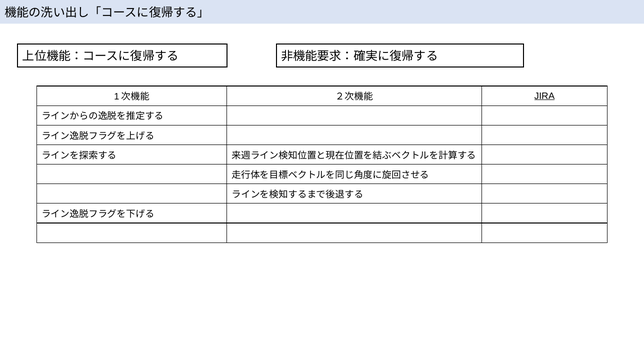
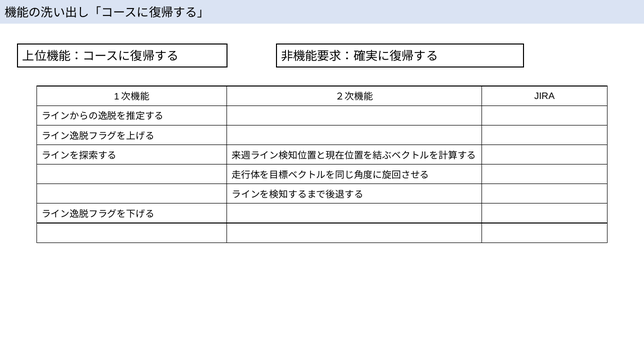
JIRA underline: present -> none
